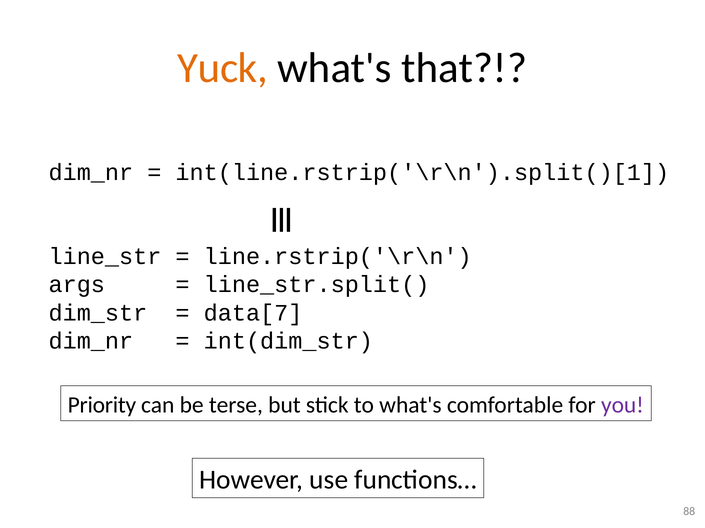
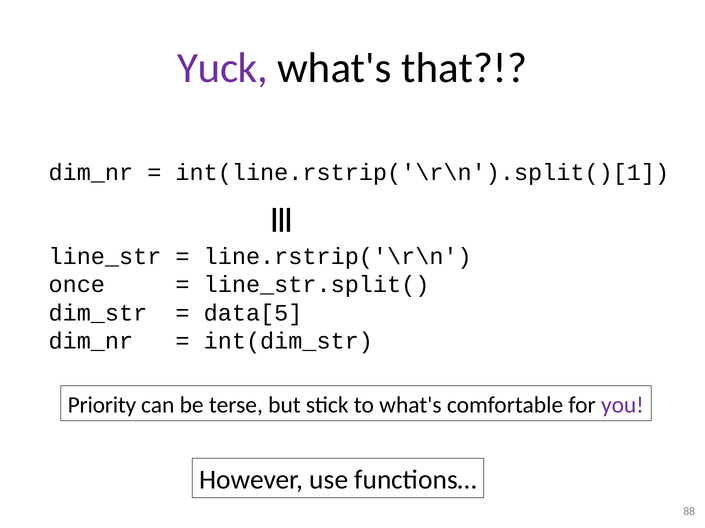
Yuck colour: orange -> purple
args: args -> once
data[7: data[7 -> data[5
